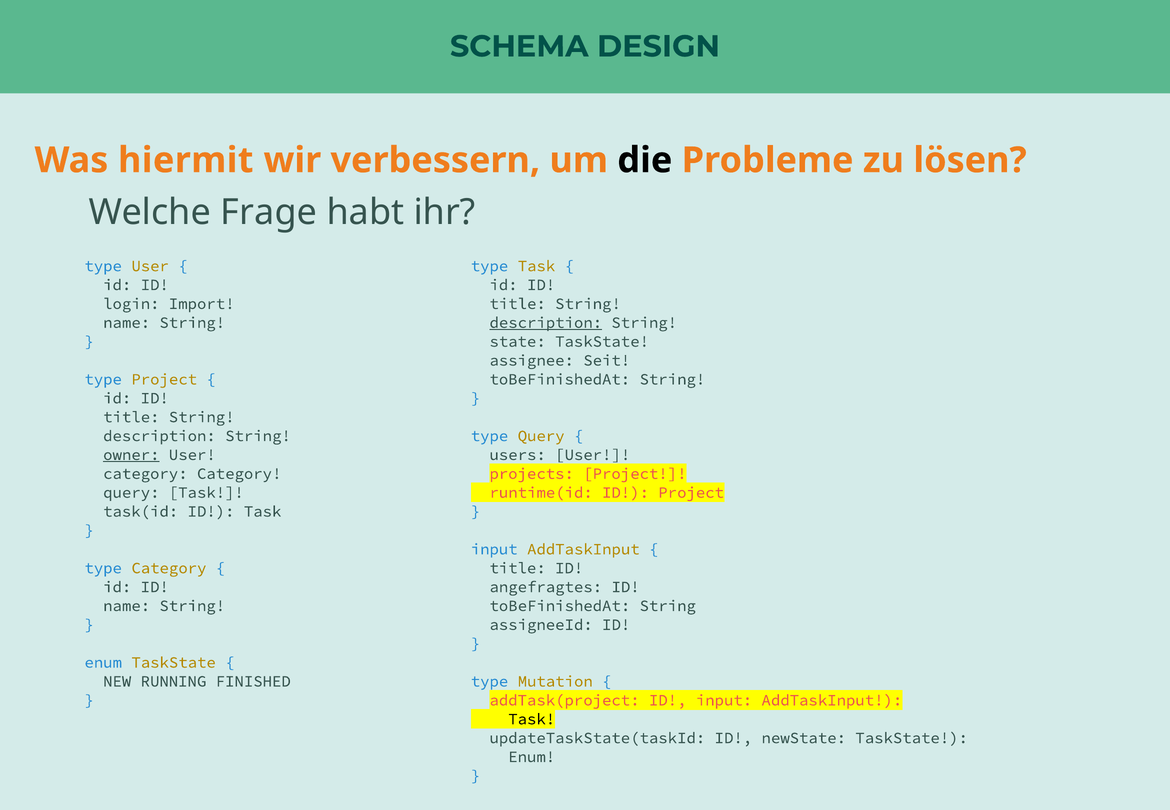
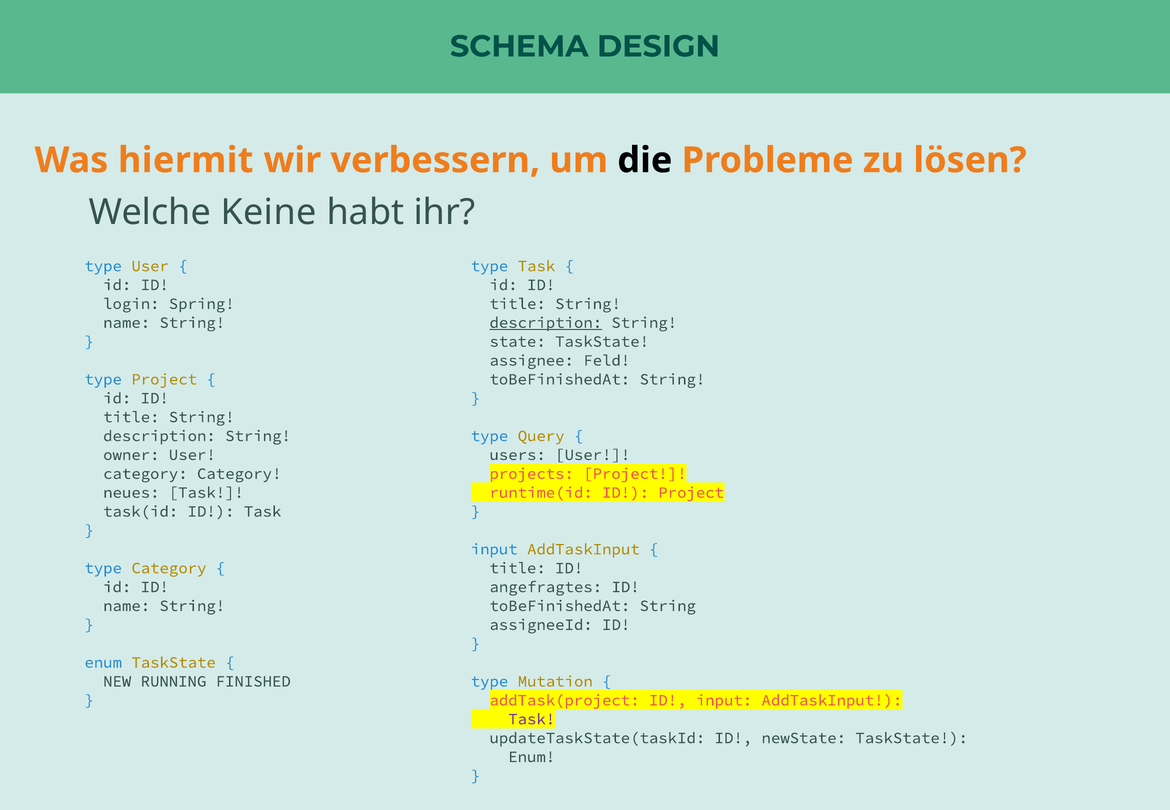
Frage: Frage -> Keine
Import: Import -> Spring
Seit: Seit -> Feld
owner underline: present -> none
query at (131, 493): query -> neues
Task at (532, 719) colour: black -> purple
